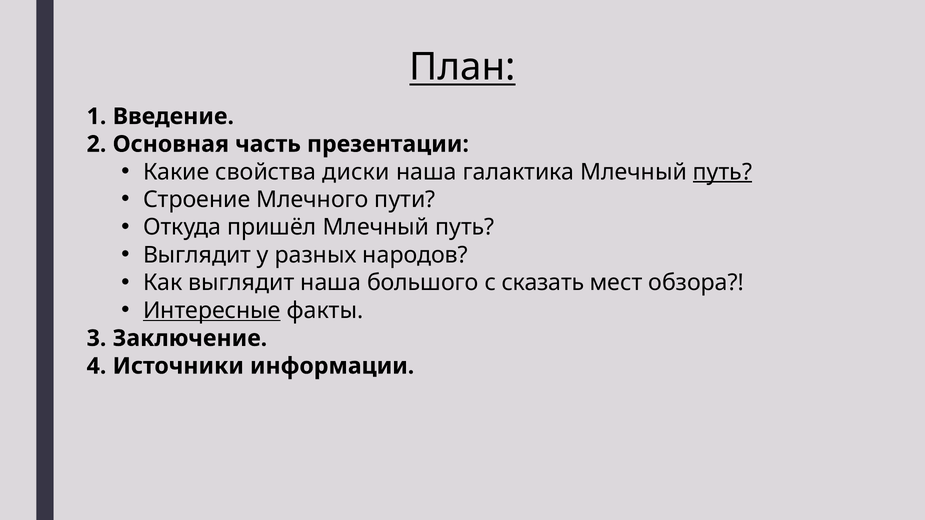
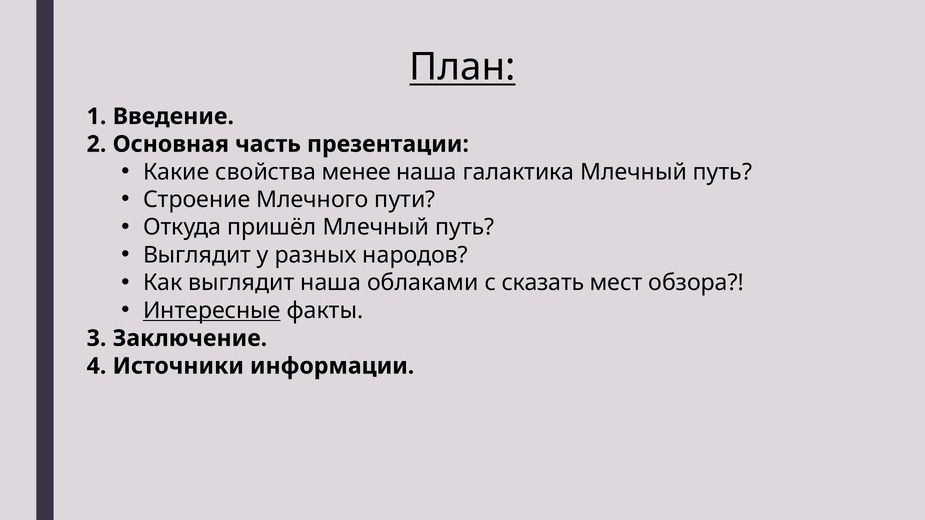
диски: диски -> менее
путь at (723, 172) underline: present -> none
большого: большого -> облаками
